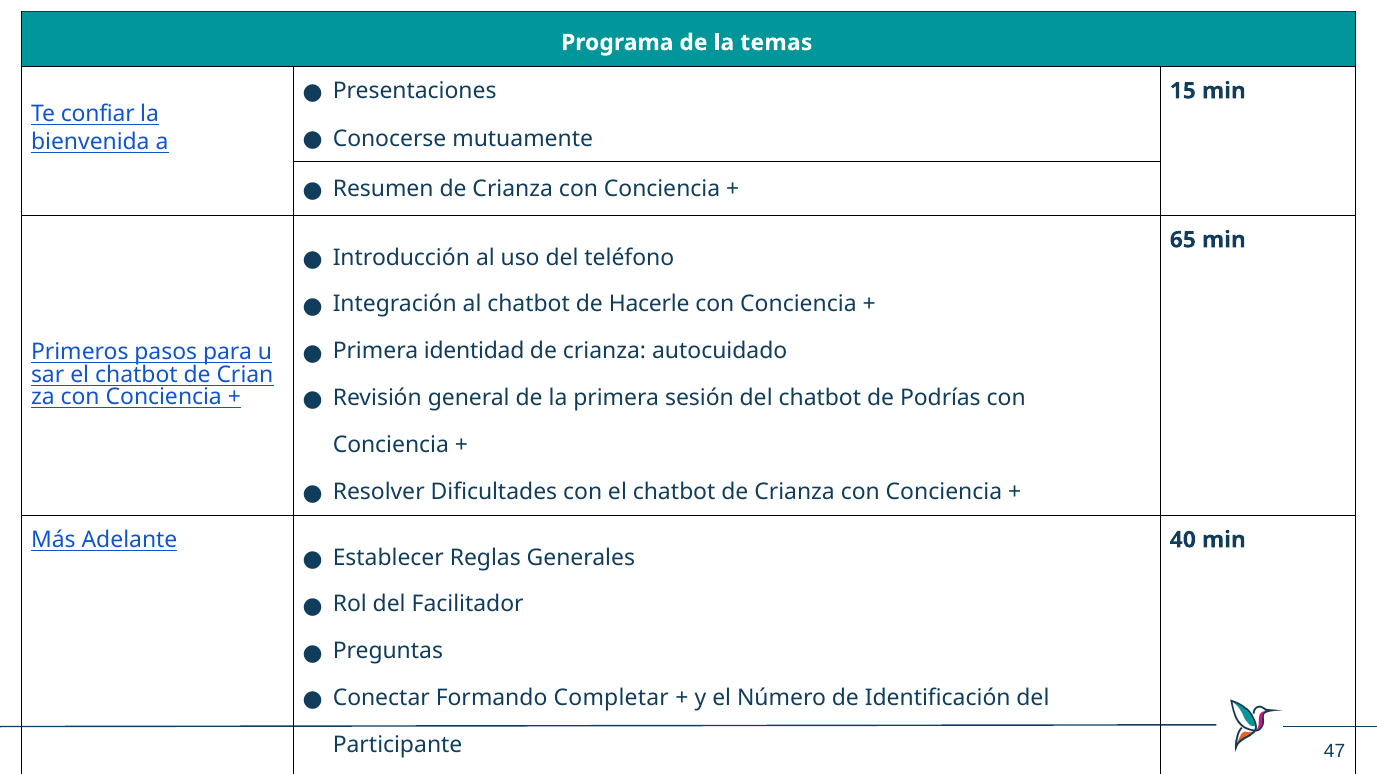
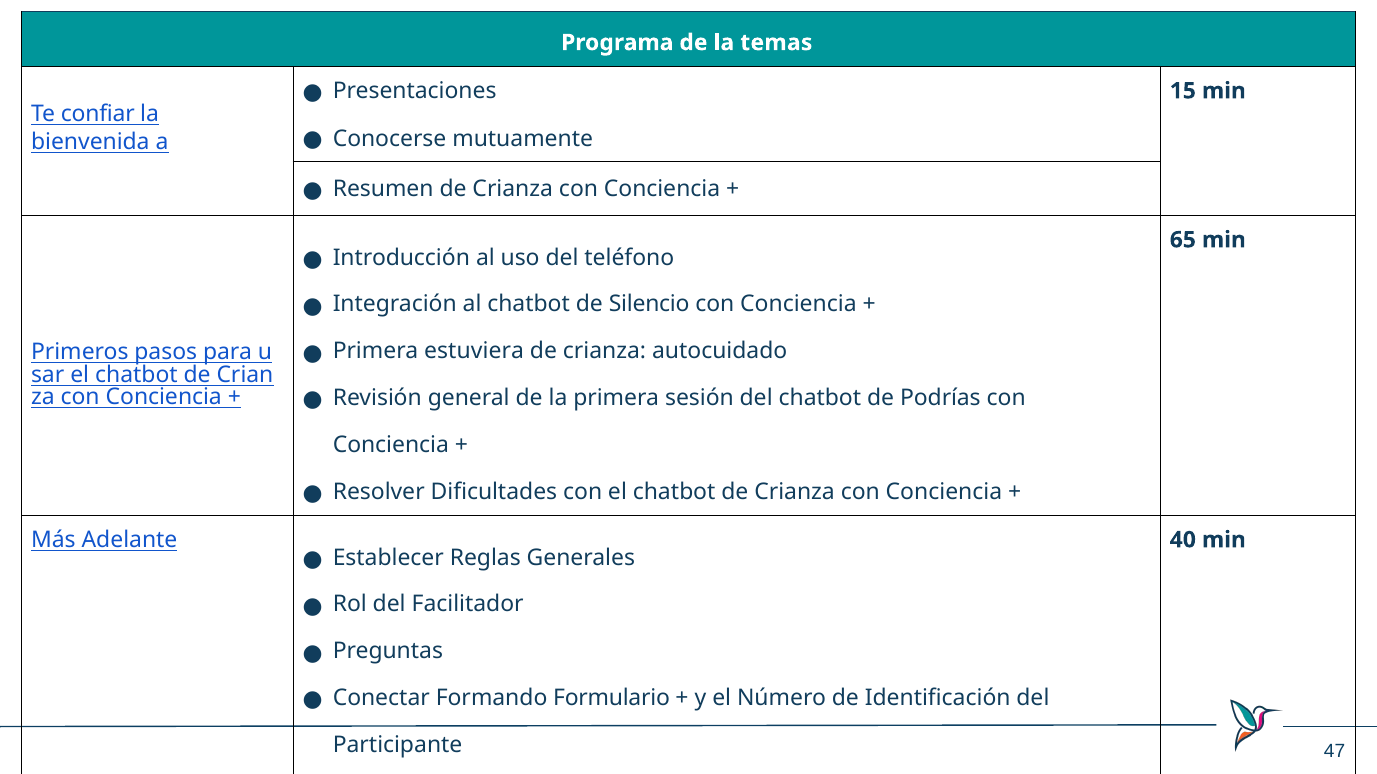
Hacerle: Hacerle -> Silencio
identidad: identidad -> estuviera
Completar: Completar -> Formulario
